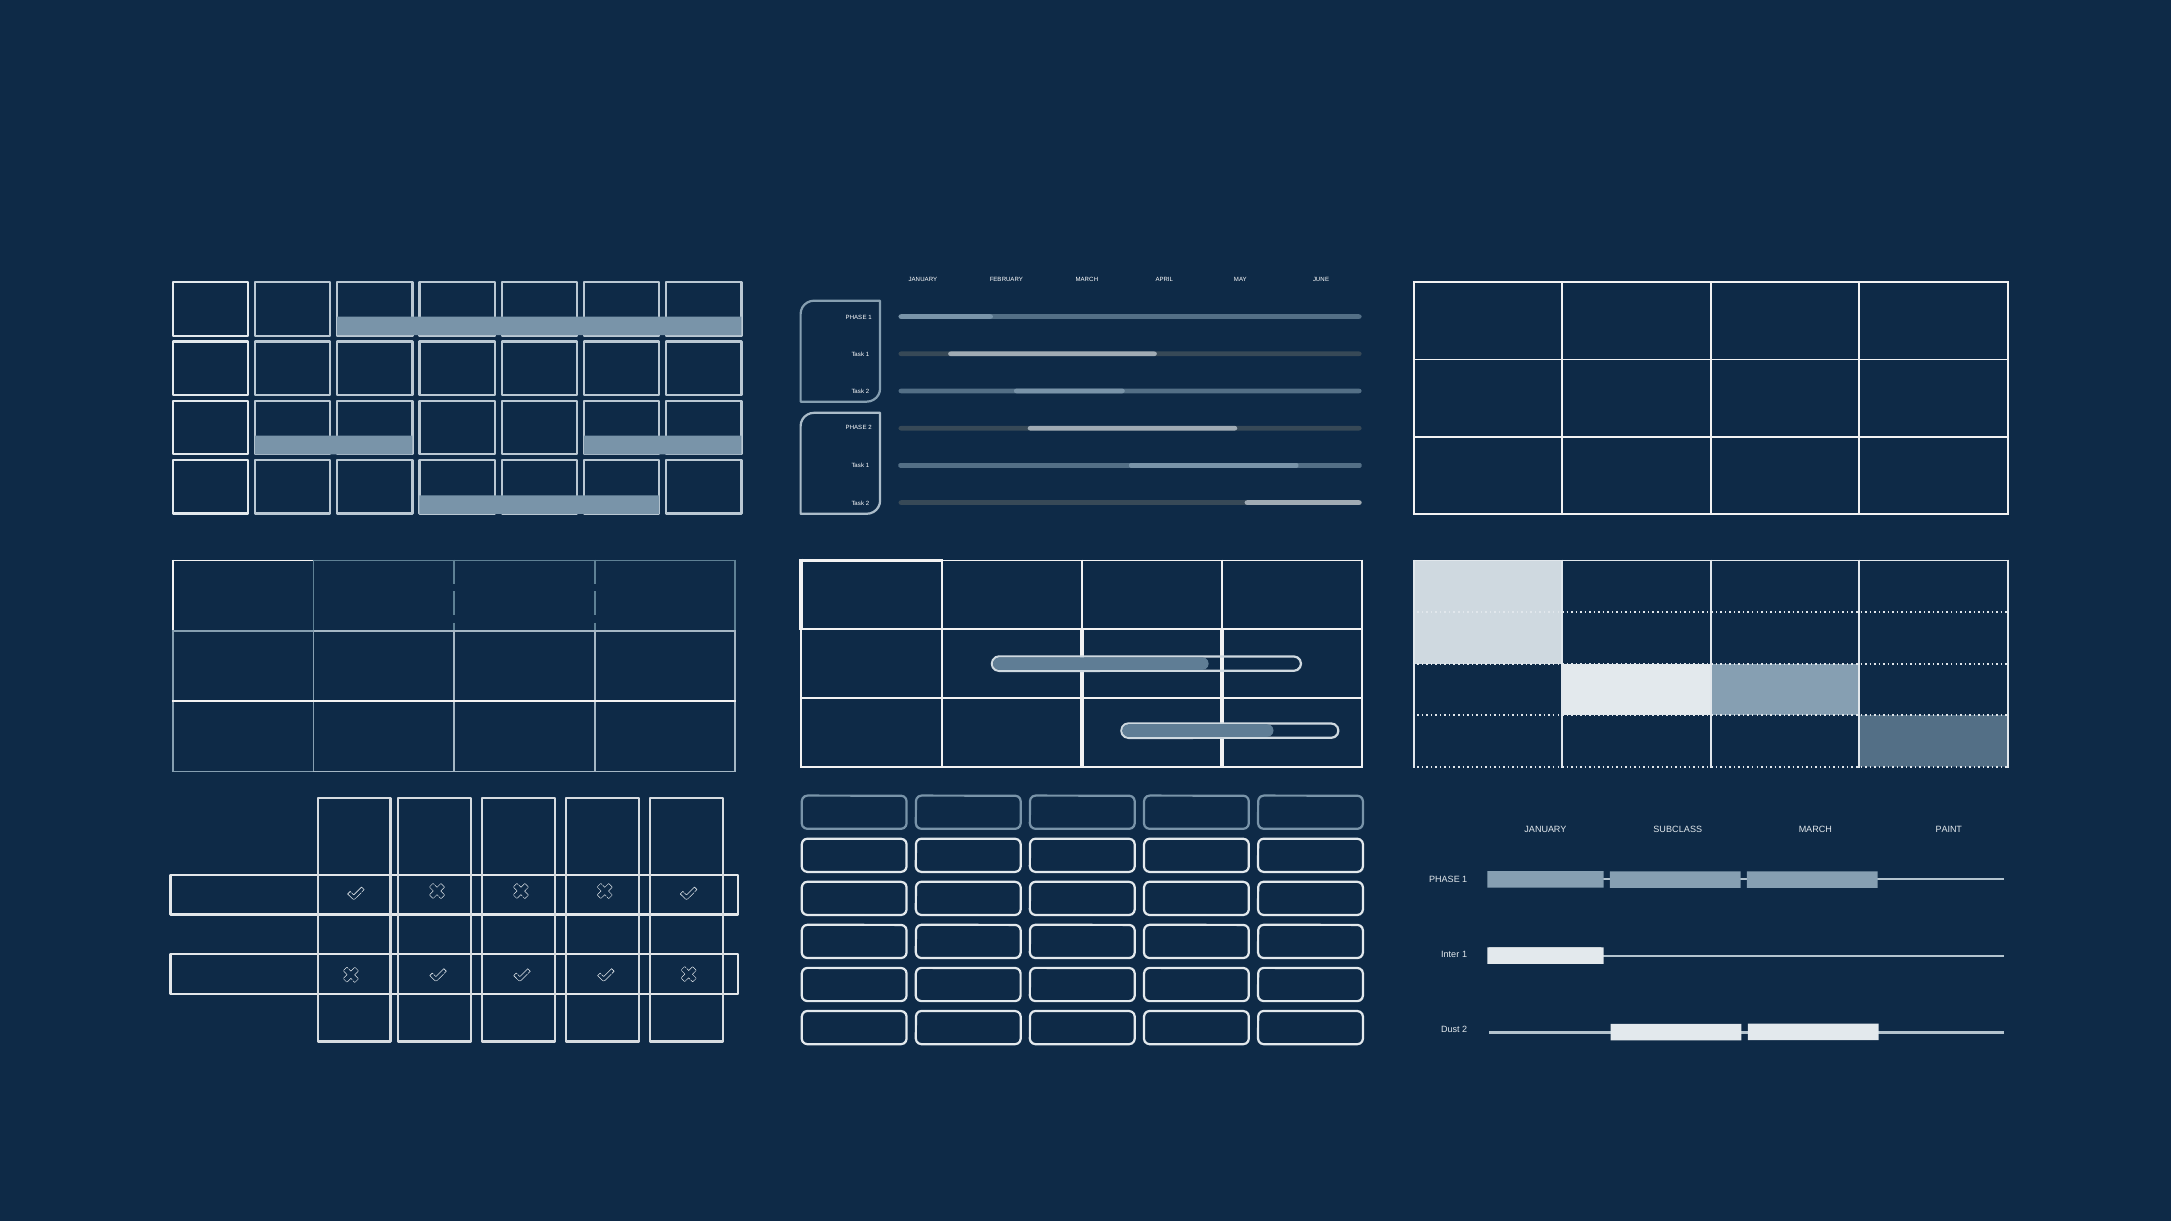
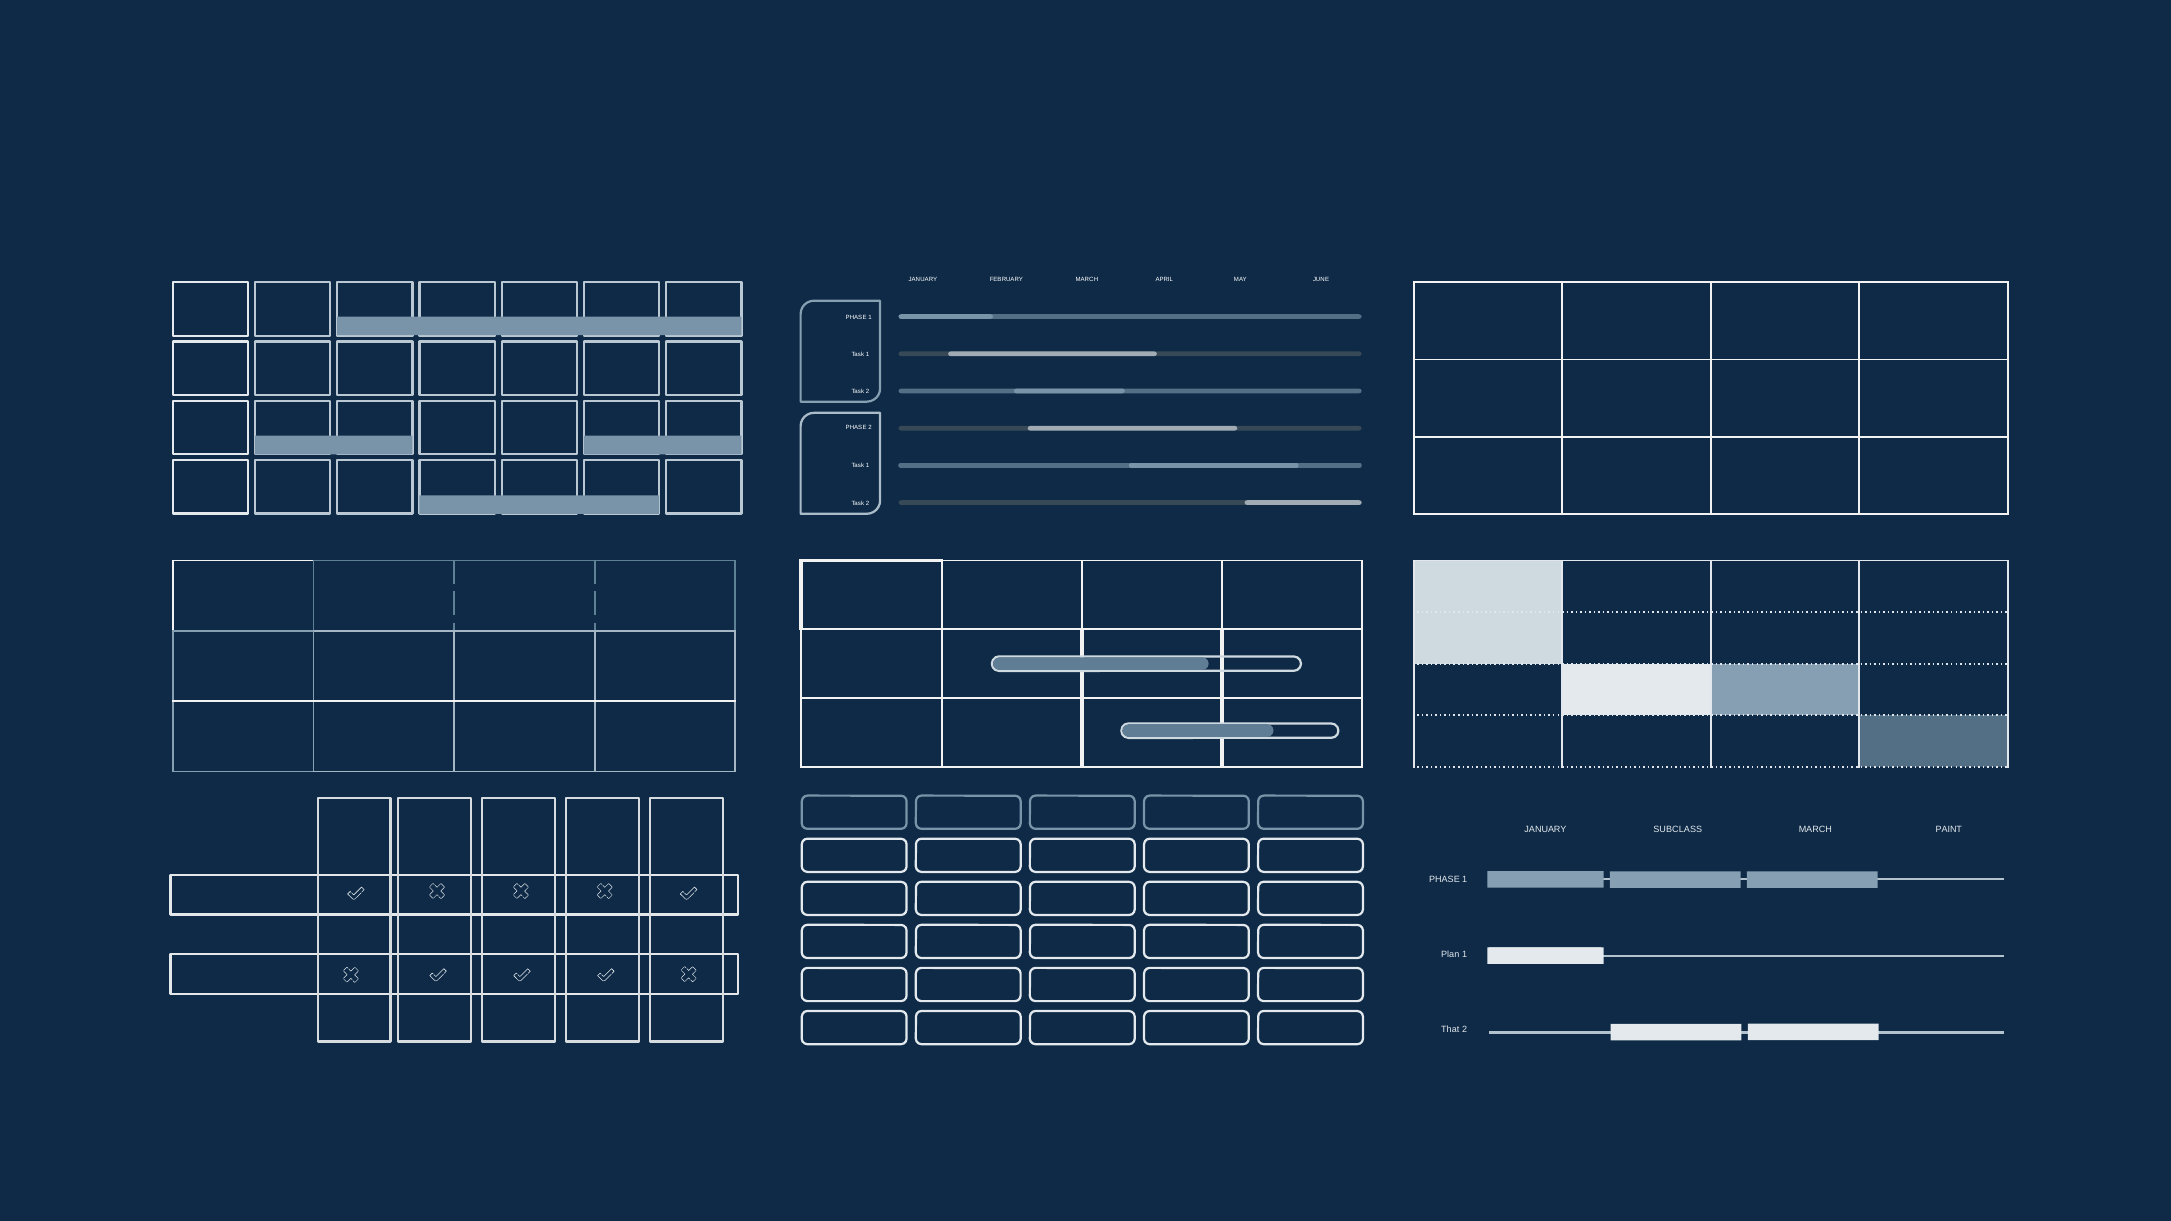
Inter: Inter -> Plan
Dust: Dust -> That
